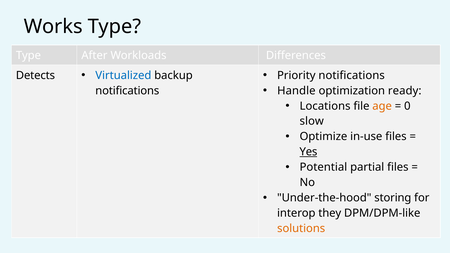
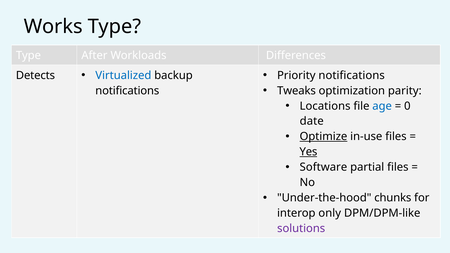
Handle: Handle -> Tweaks
ready: ready -> parity
age colour: orange -> blue
slow: slow -> date
Optimize underline: none -> present
Potential: Potential -> Software
storing: storing -> chunks
they: they -> only
solutions colour: orange -> purple
